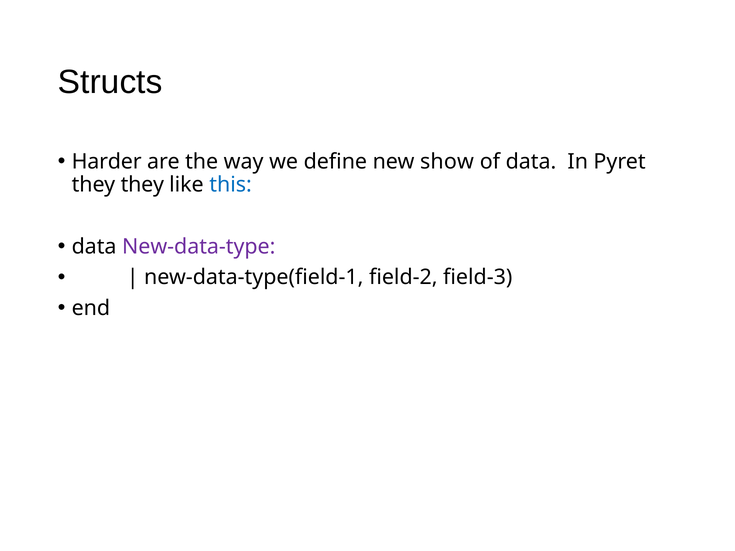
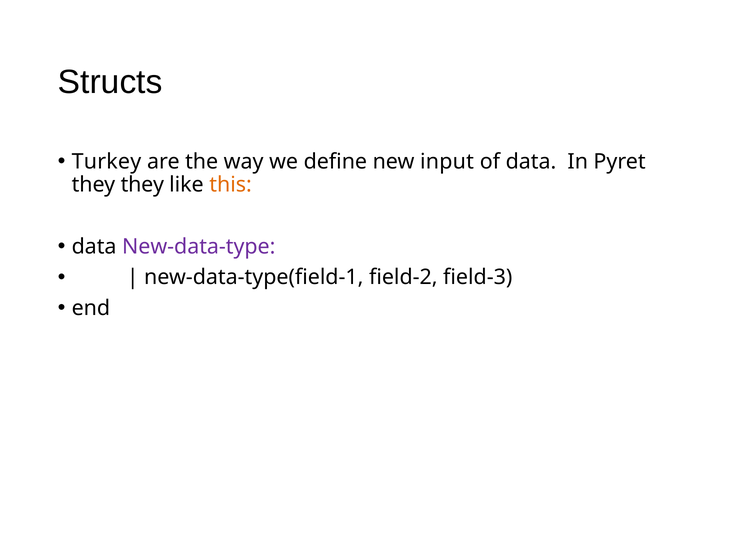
Harder: Harder -> Turkey
show: show -> input
this colour: blue -> orange
